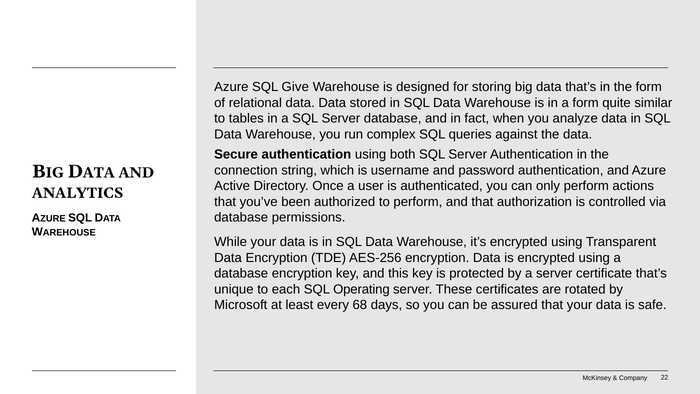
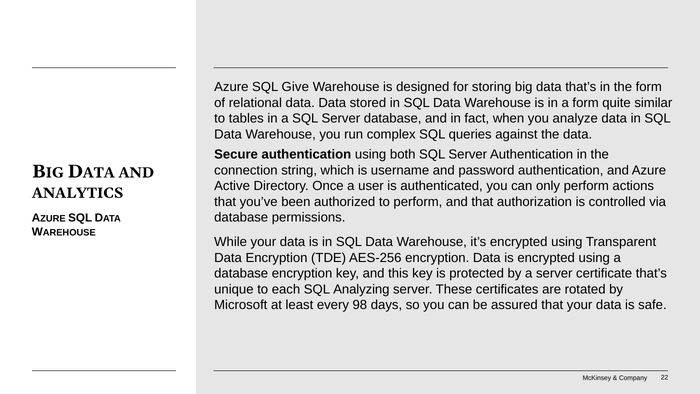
Operating: Operating -> Analyzing
68: 68 -> 98
